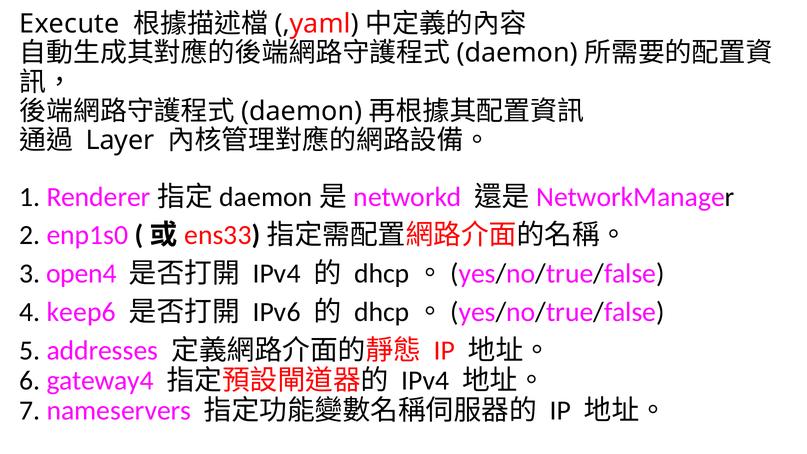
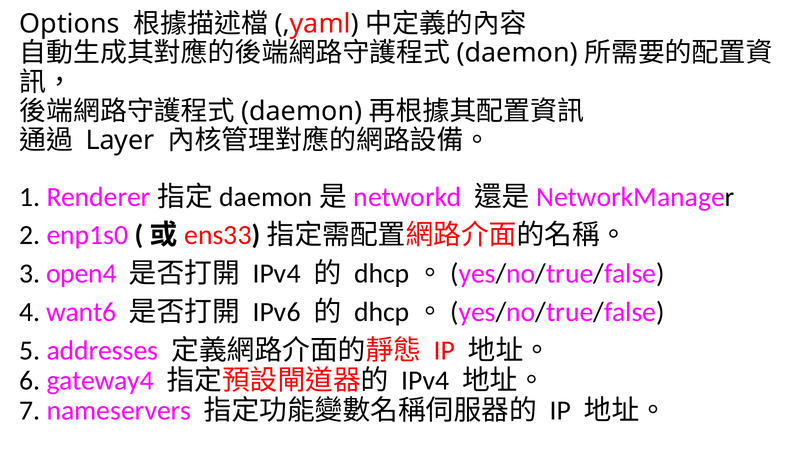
Execute: Execute -> Options
keep6: keep6 -> want6
